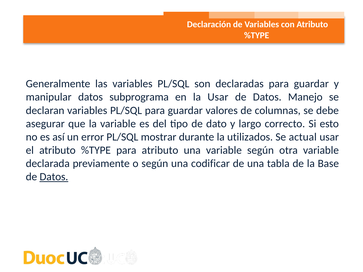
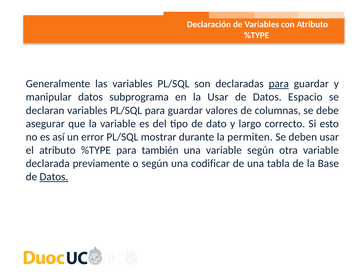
para at (279, 84) underline: none -> present
Manejo: Manejo -> Espacio
utilizados: utilizados -> permiten
actual: actual -> deben
para atributo: atributo -> también
